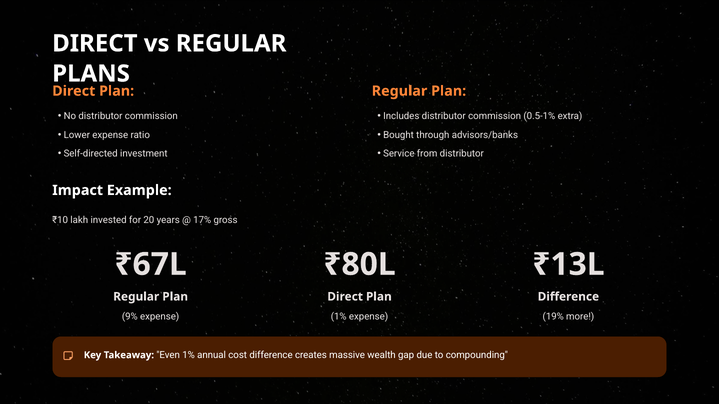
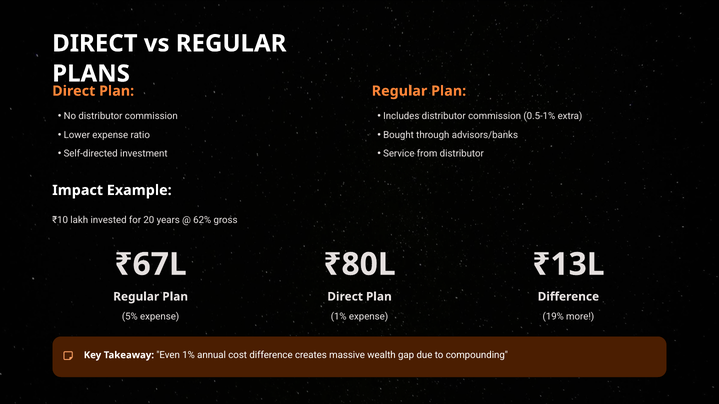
17%: 17% -> 62%
9%: 9% -> 5%
